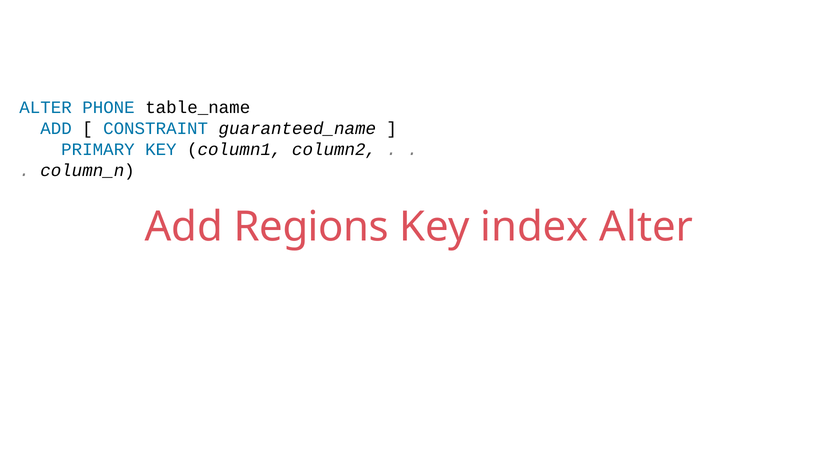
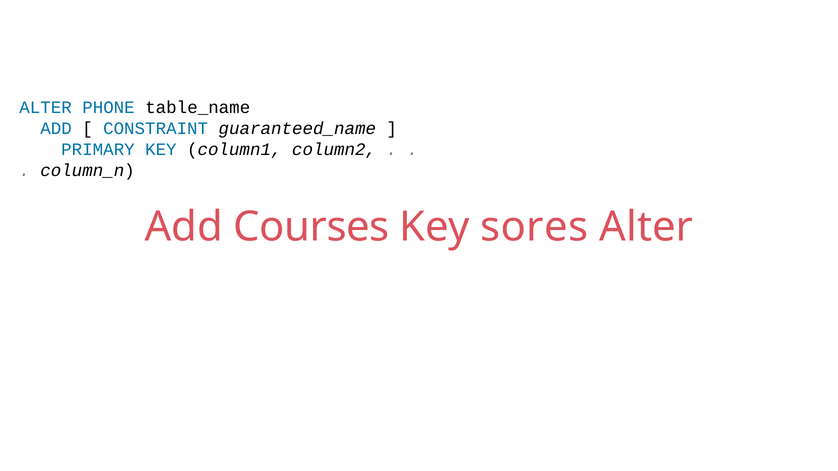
Regions: Regions -> Courses
index: index -> sores
